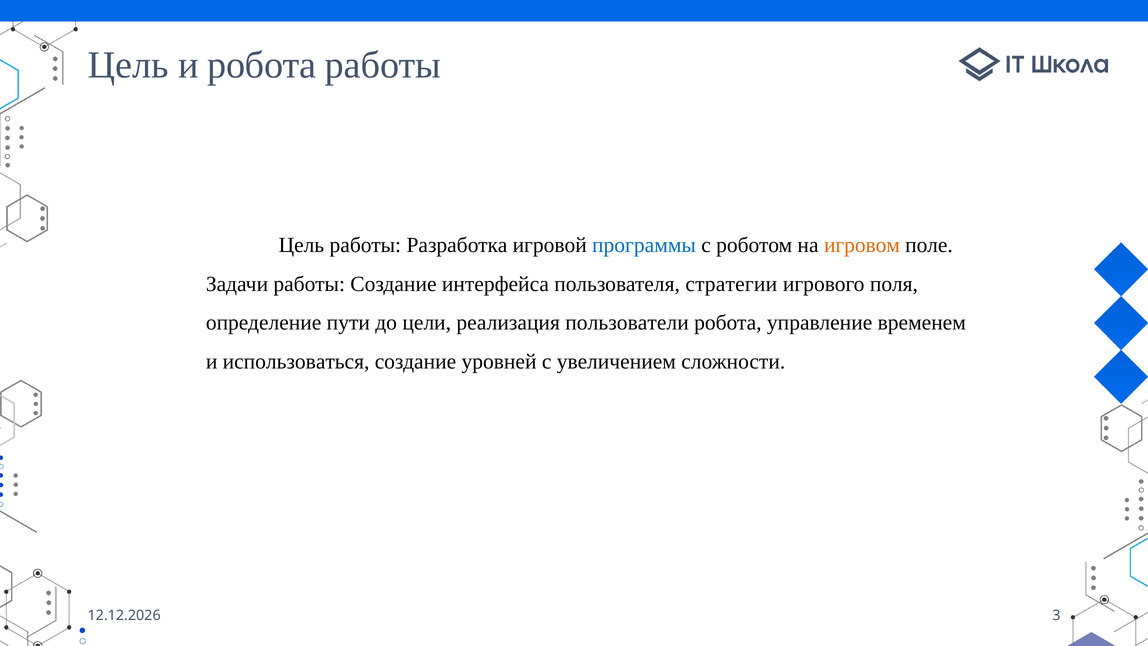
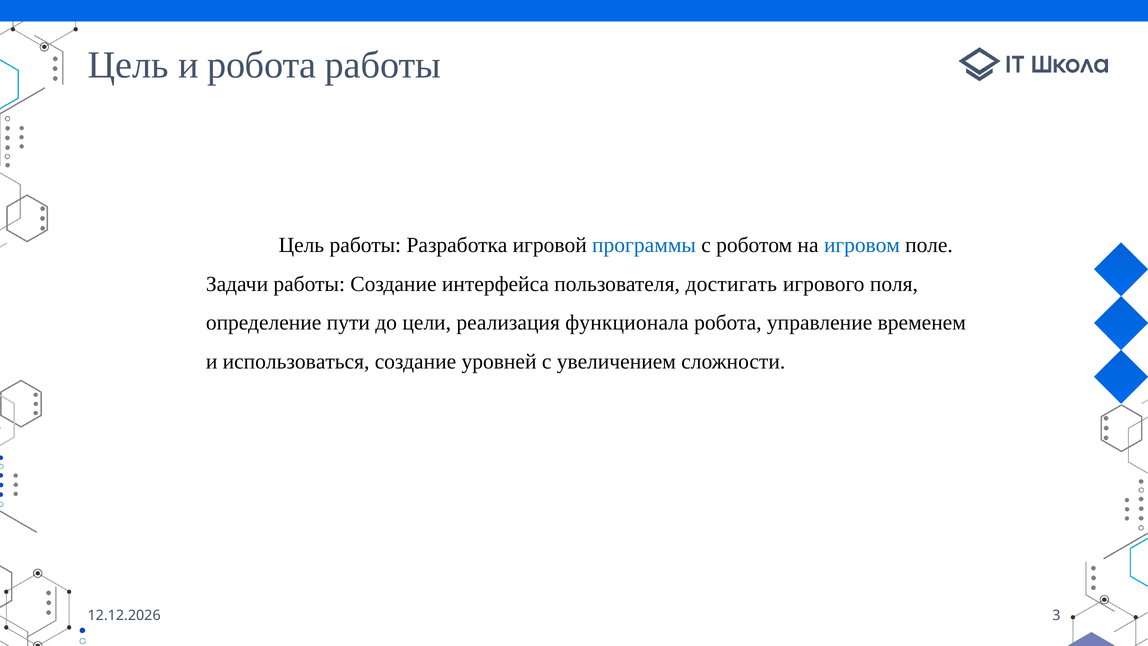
игровом colour: orange -> blue
стратегии: стратегии -> достигать
пользователи: пользователи -> функционала
